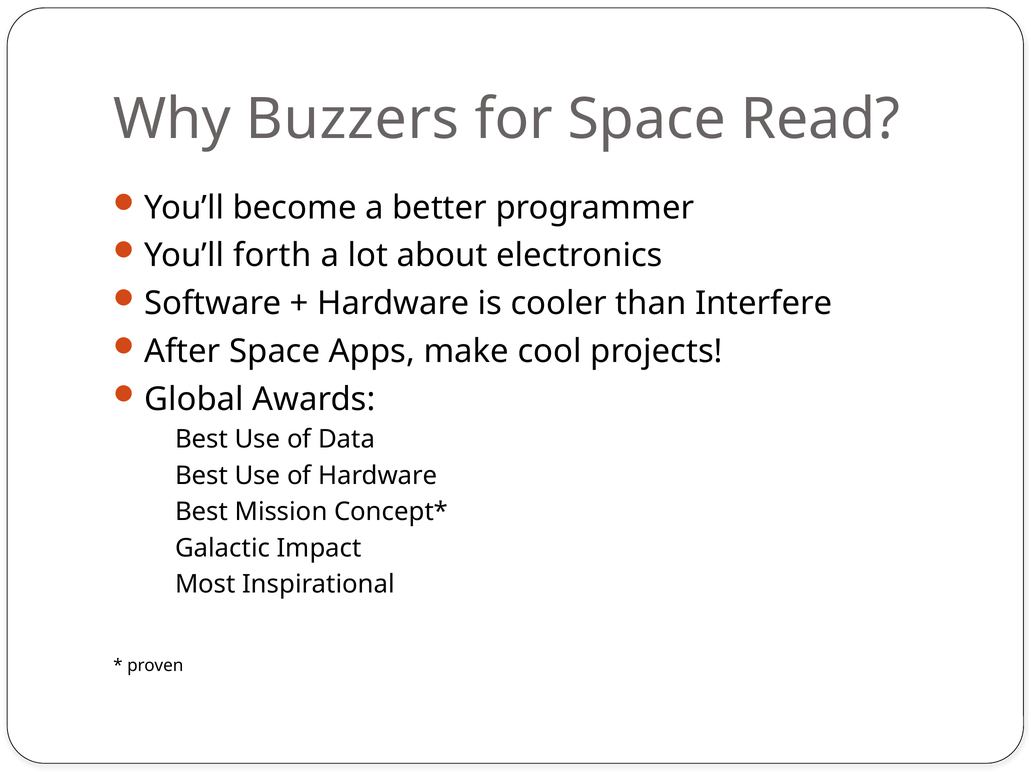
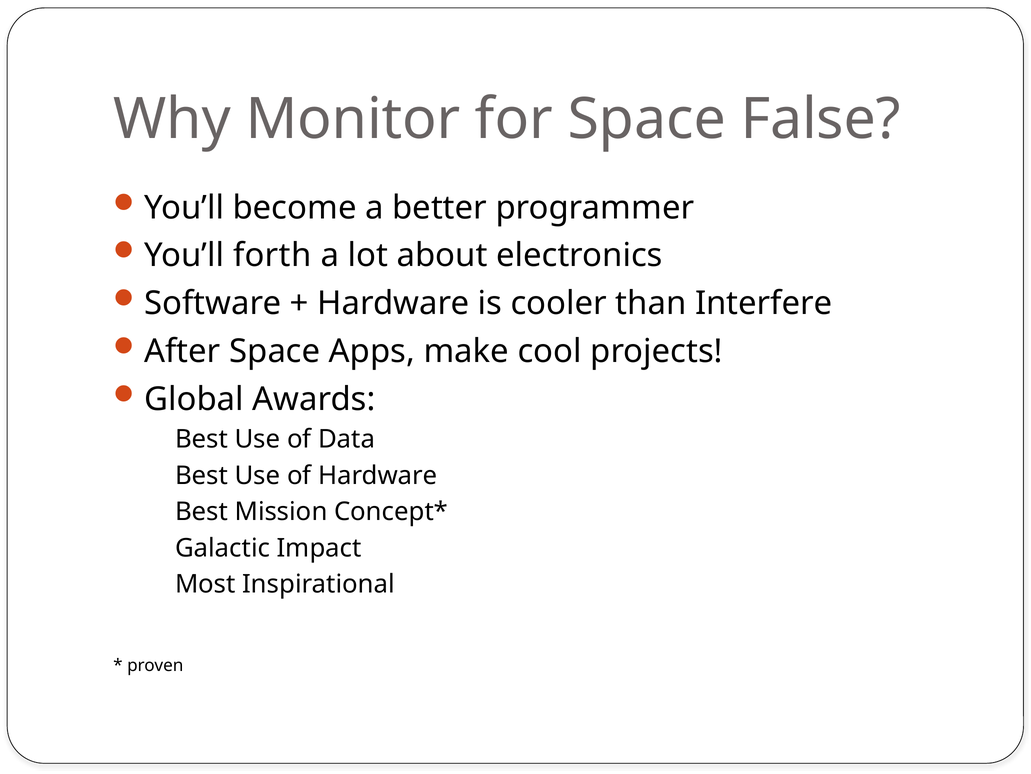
Buzzers: Buzzers -> Monitor
Read: Read -> False
